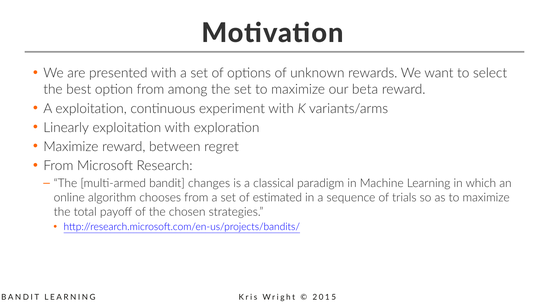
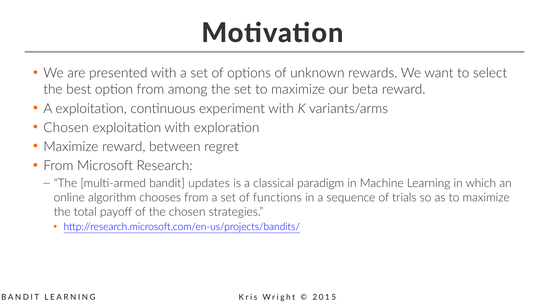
Linearly at (66, 128): Linearly -> Chosen
changes: changes -> updates
estimated: estimated -> functions
